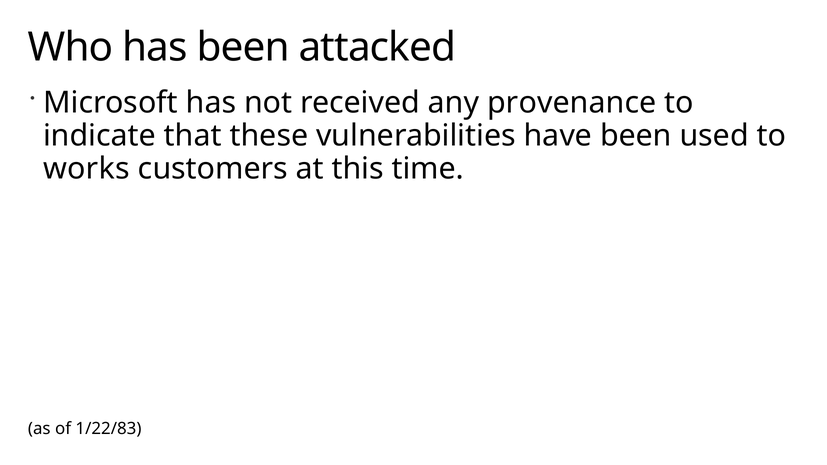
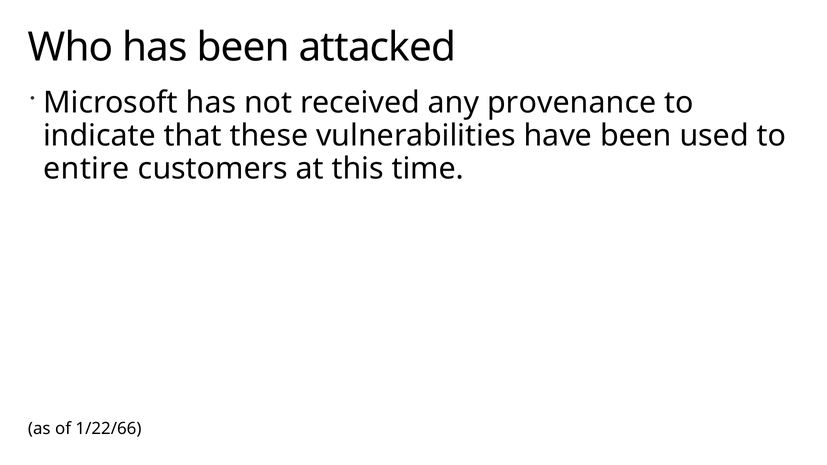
works: works -> entire
1/22/83: 1/22/83 -> 1/22/66
